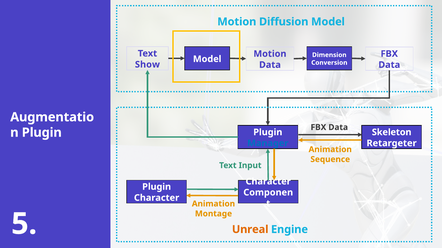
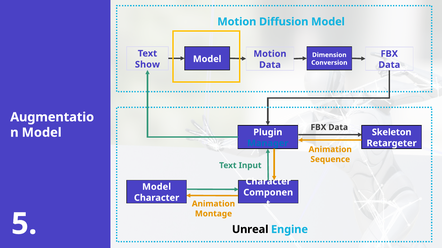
Plugin at (42, 133): Plugin -> Model
Plugin at (157, 187): Plugin -> Model
Unreal colour: orange -> black
